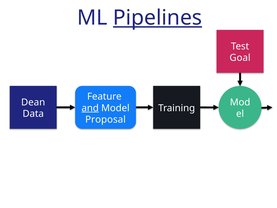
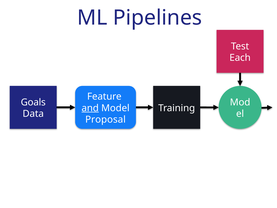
Pipelines underline: present -> none
Goal: Goal -> Each
Dean: Dean -> Goals
